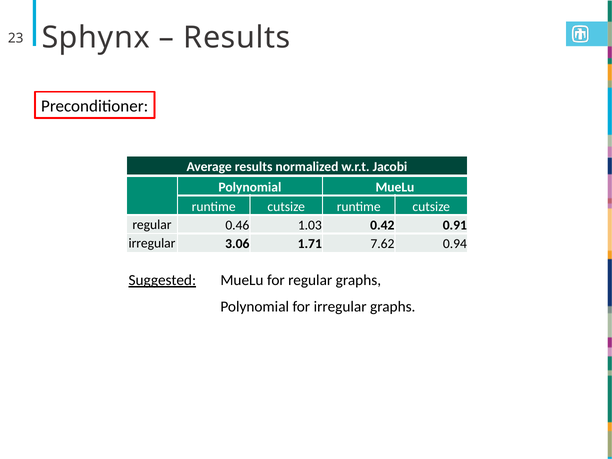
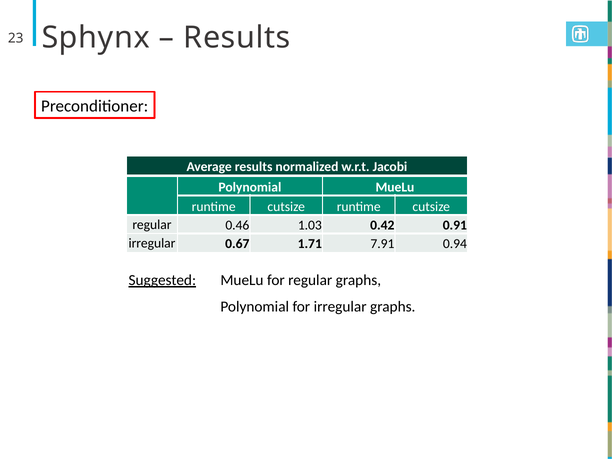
3.06: 3.06 -> 0.67
7.62: 7.62 -> 7.91
